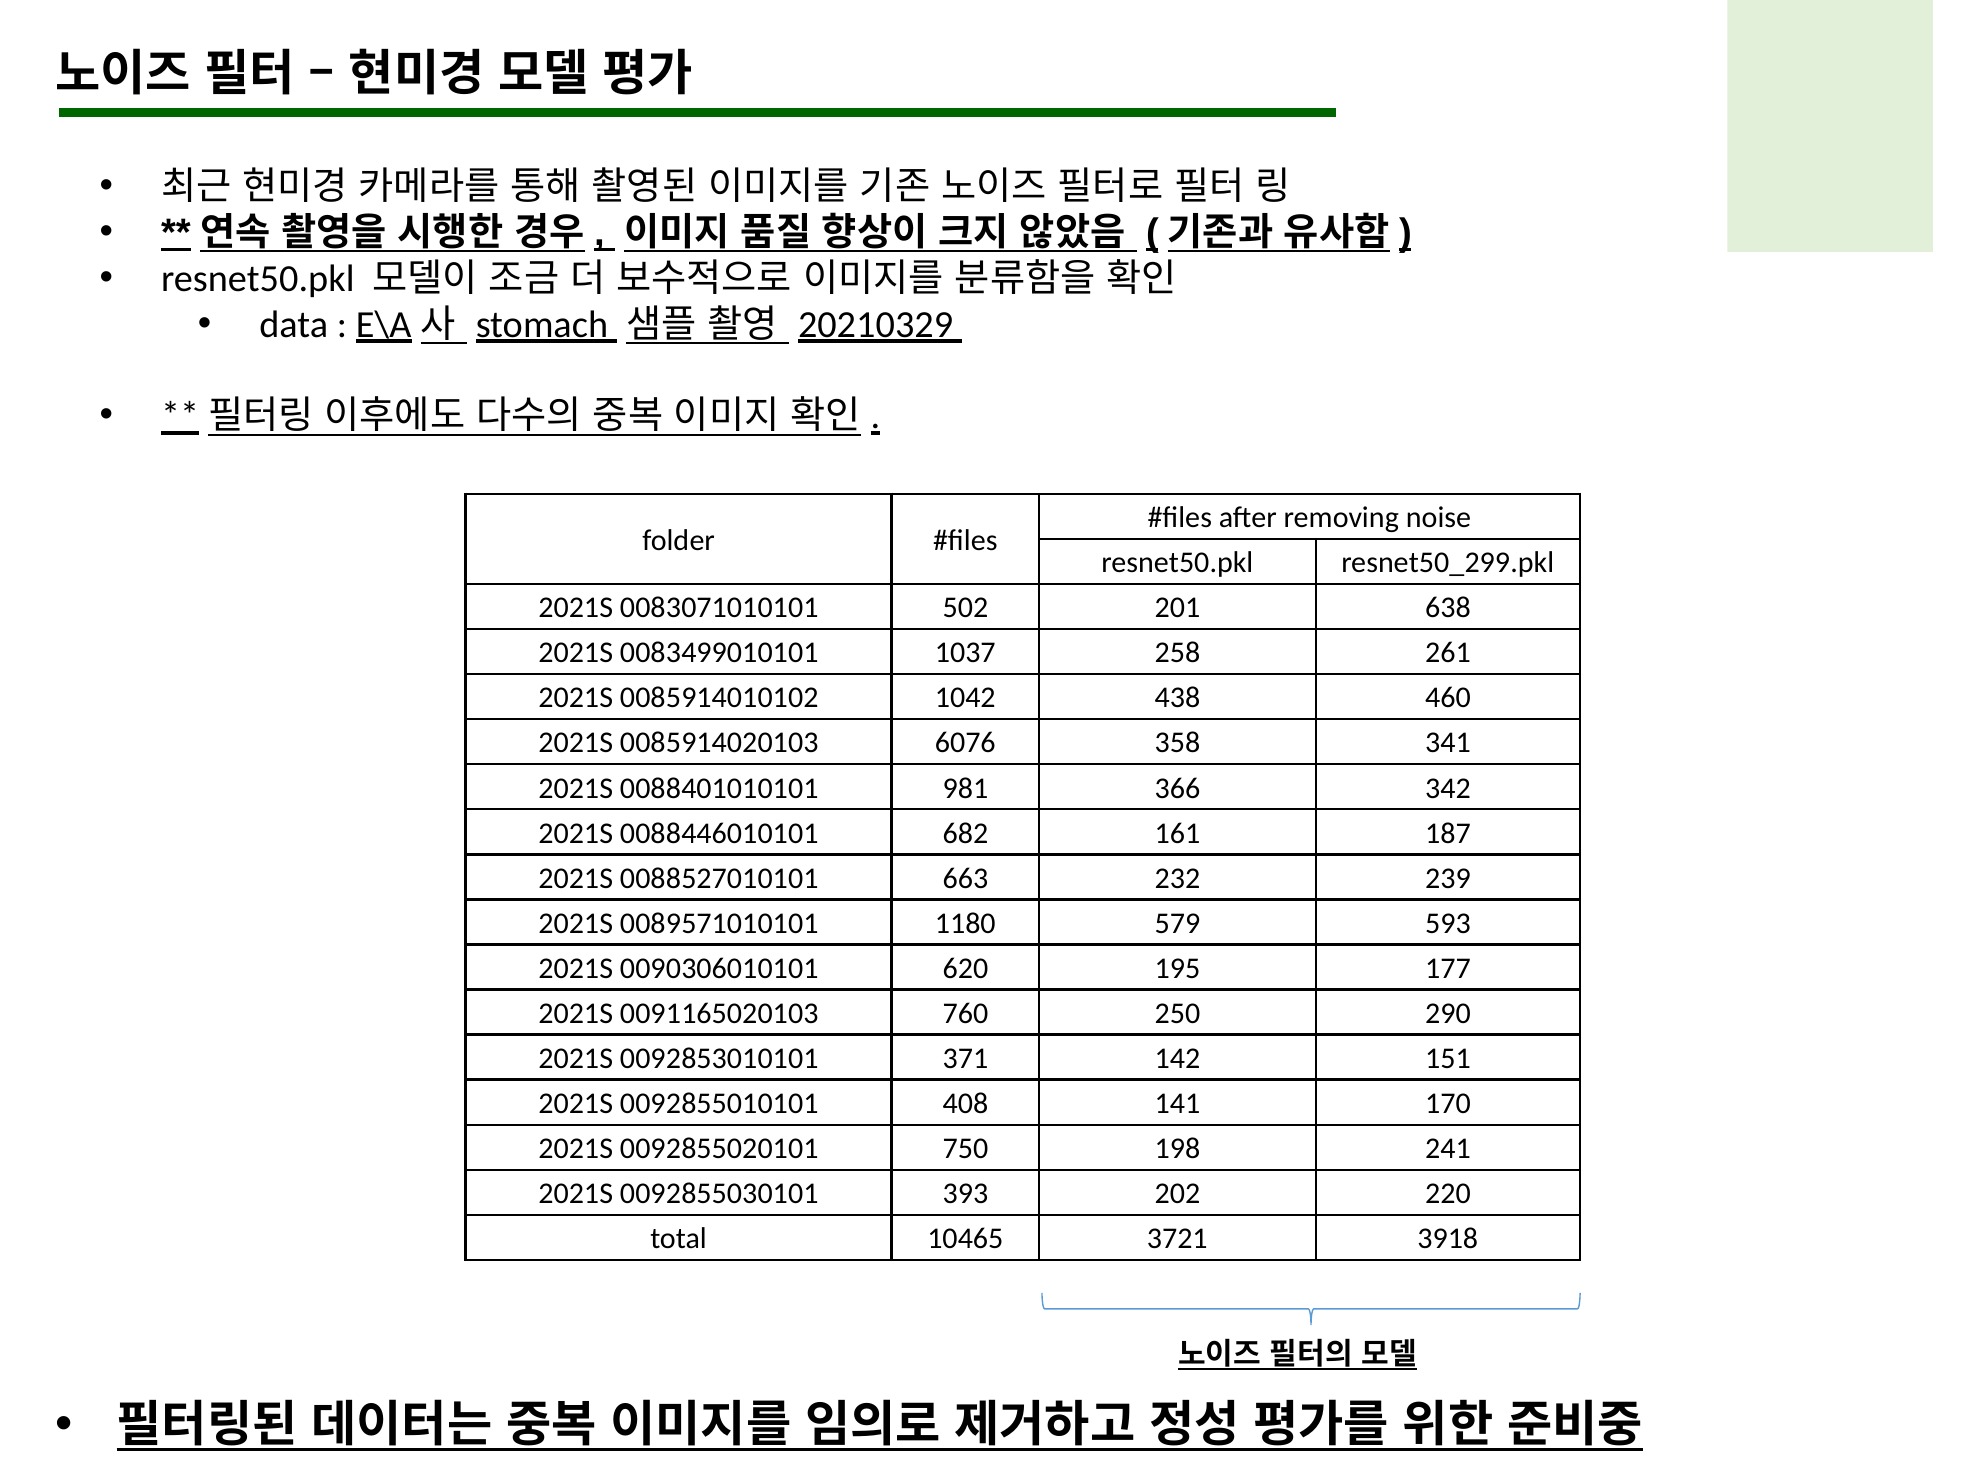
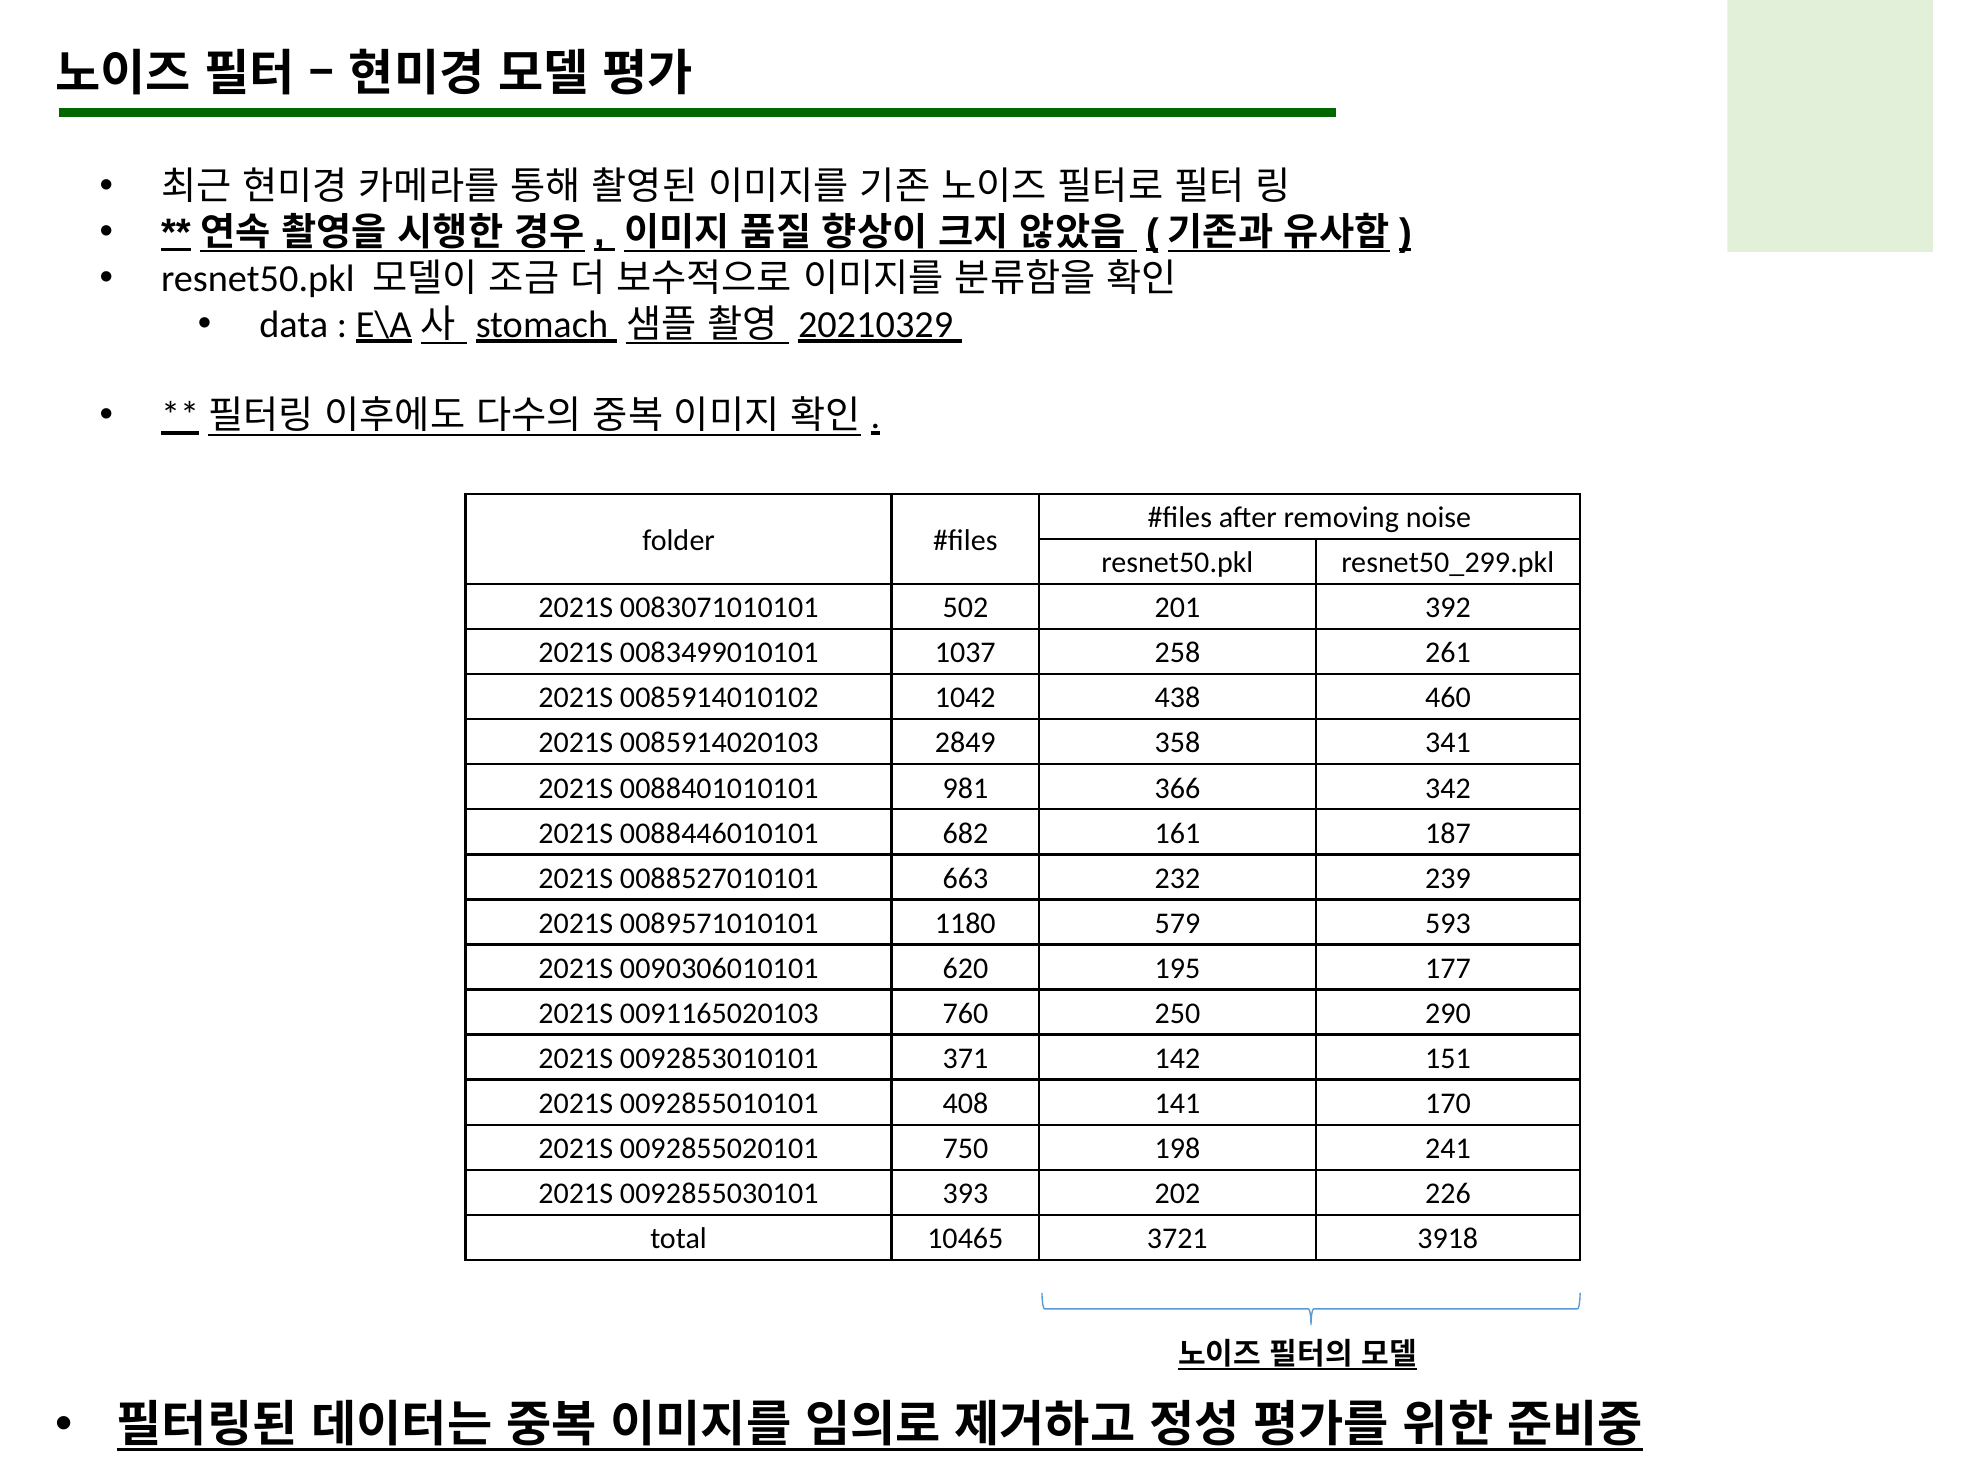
638: 638 -> 392
6076: 6076 -> 2849
220: 220 -> 226
